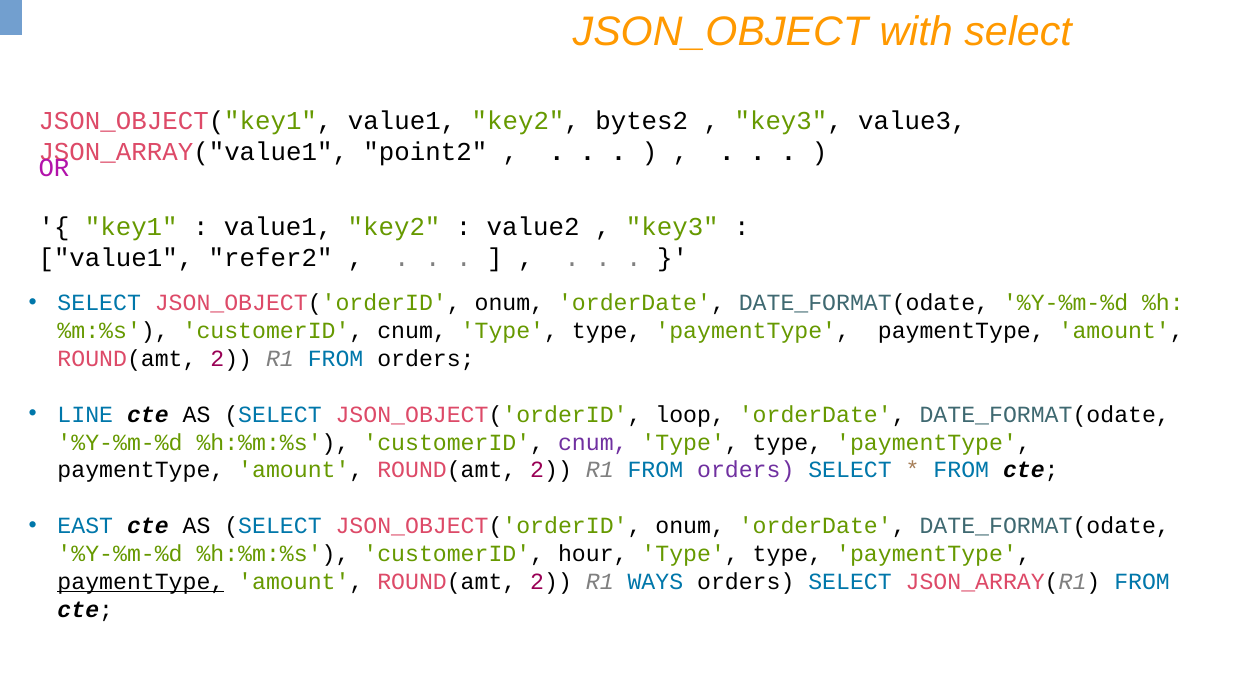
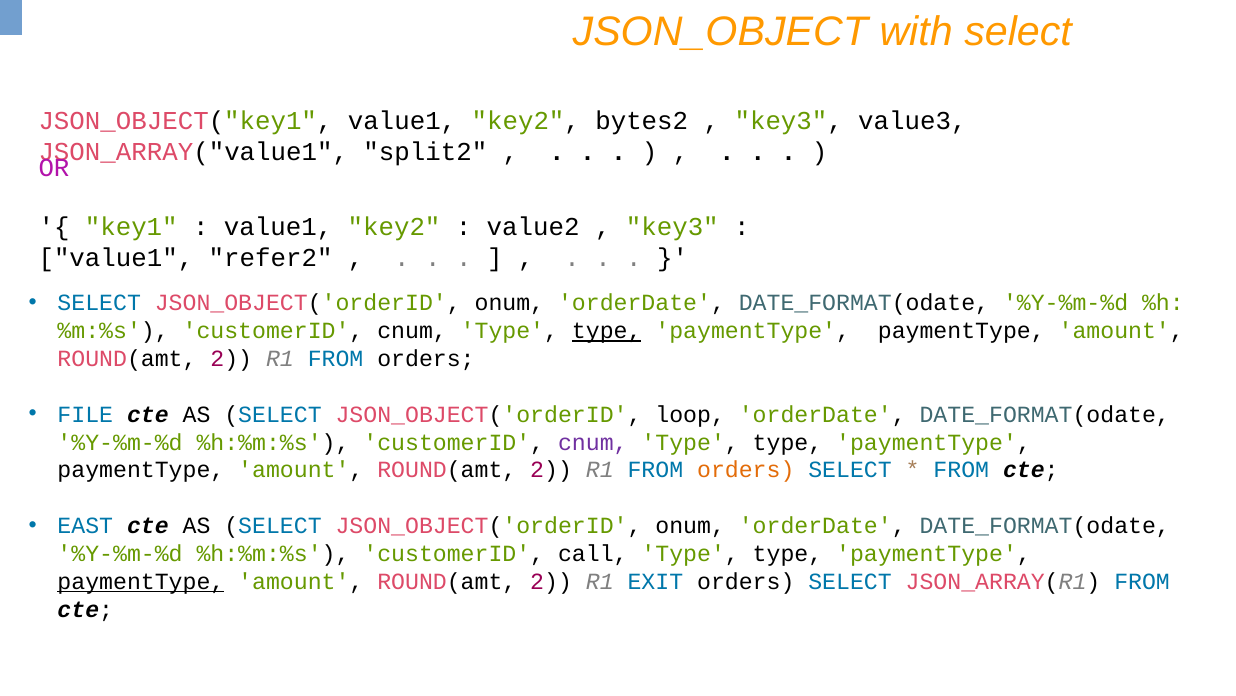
point2: point2 -> split2
type at (607, 331) underline: none -> present
LINE: LINE -> FILE
orders at (746, 470) colour: purple -> orange
hour: hour -> call
WAYS: WAYS -> EXIT
